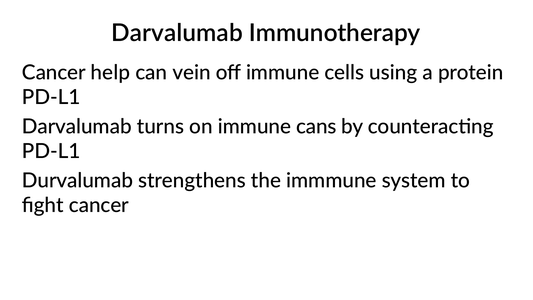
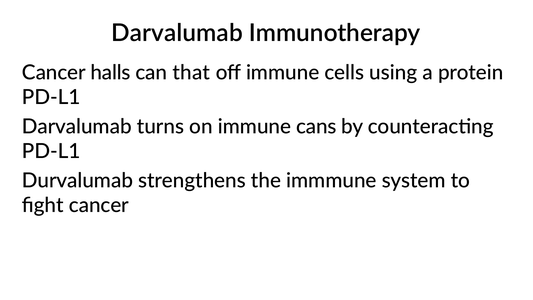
help: help -> halls
vein: vein -> that
